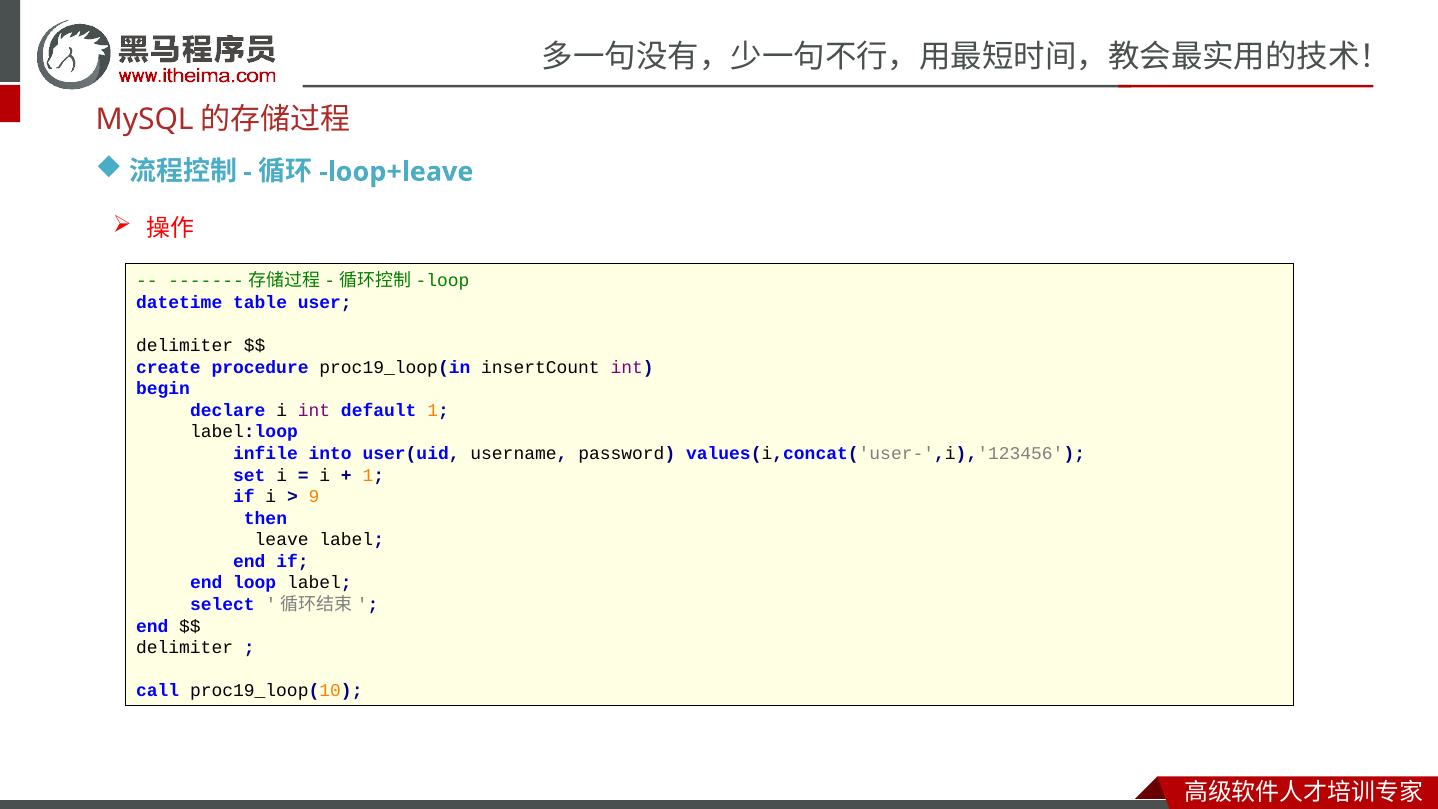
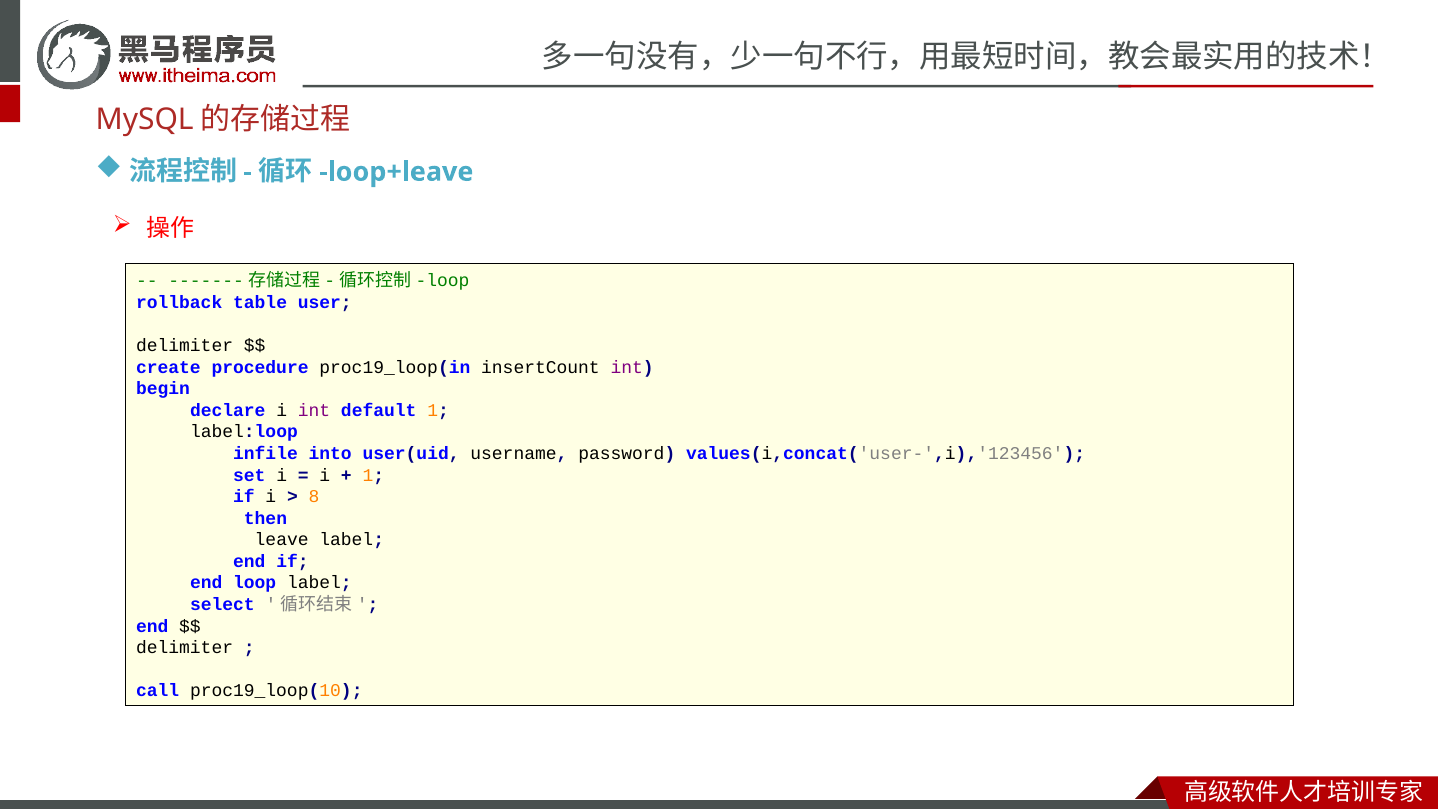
datetime: datetime -> rollback
9: 9 -> 8
